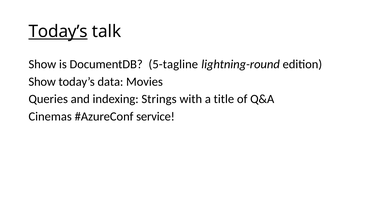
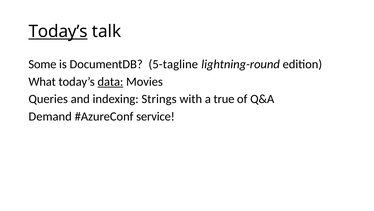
Show at (42, 64): Show -> Some
Show at (42, 81): Show -> What
data underline: none -> present
title: title -> true
Cinemas: Cinemas -> Demand
